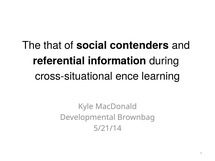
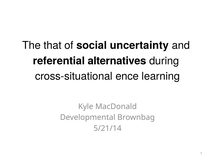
contenders: contenders -> uncertainty
information: information -> alternatives
